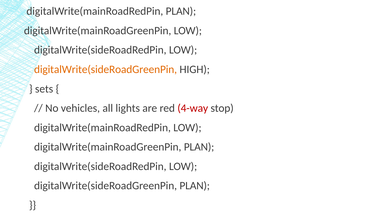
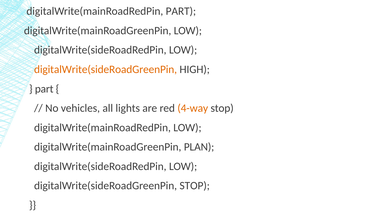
digitalWrite(mainRoadRedPin PLAN: PLAN -> PART
sets at (44, 89): sets -> part
4-way colour: red -> orange
digitalWrite(sideRoadGreenPin PLAN: PLAN -> STOP
